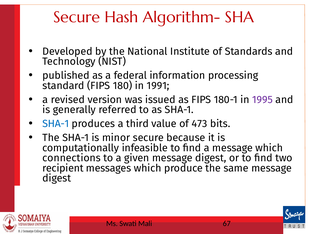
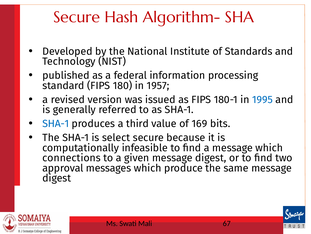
1991: 1991 -> 1957
1995 colour: purple -> blue
473: 473 -> 169
minor: minor -> select
recipient: recipient -> approval
